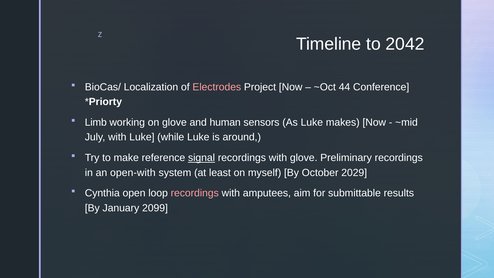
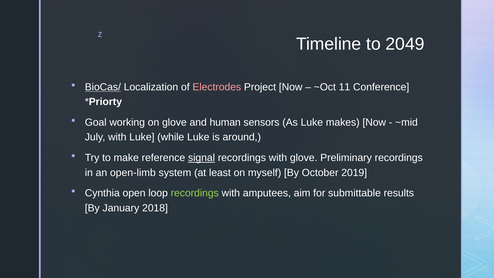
2042: 2042 -> 2049
BioCas/ underline: none -> present
44: 44 -> 11
Limb: Limb -> Goal
open-with: open-with -> open-limb
2029: 2029 -> 2019
recordings at (195, 193) colour: pink -> light green
2099: 2099 -> 2018
